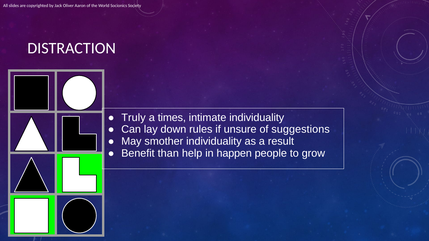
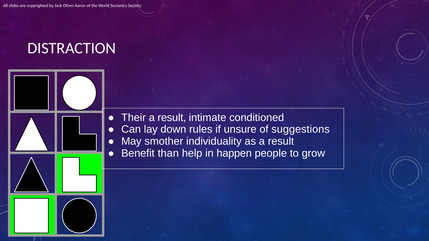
Truly: Truly -> Their
times at (172, 118): times -> result
intimate individuality: individuality -> conditioned
